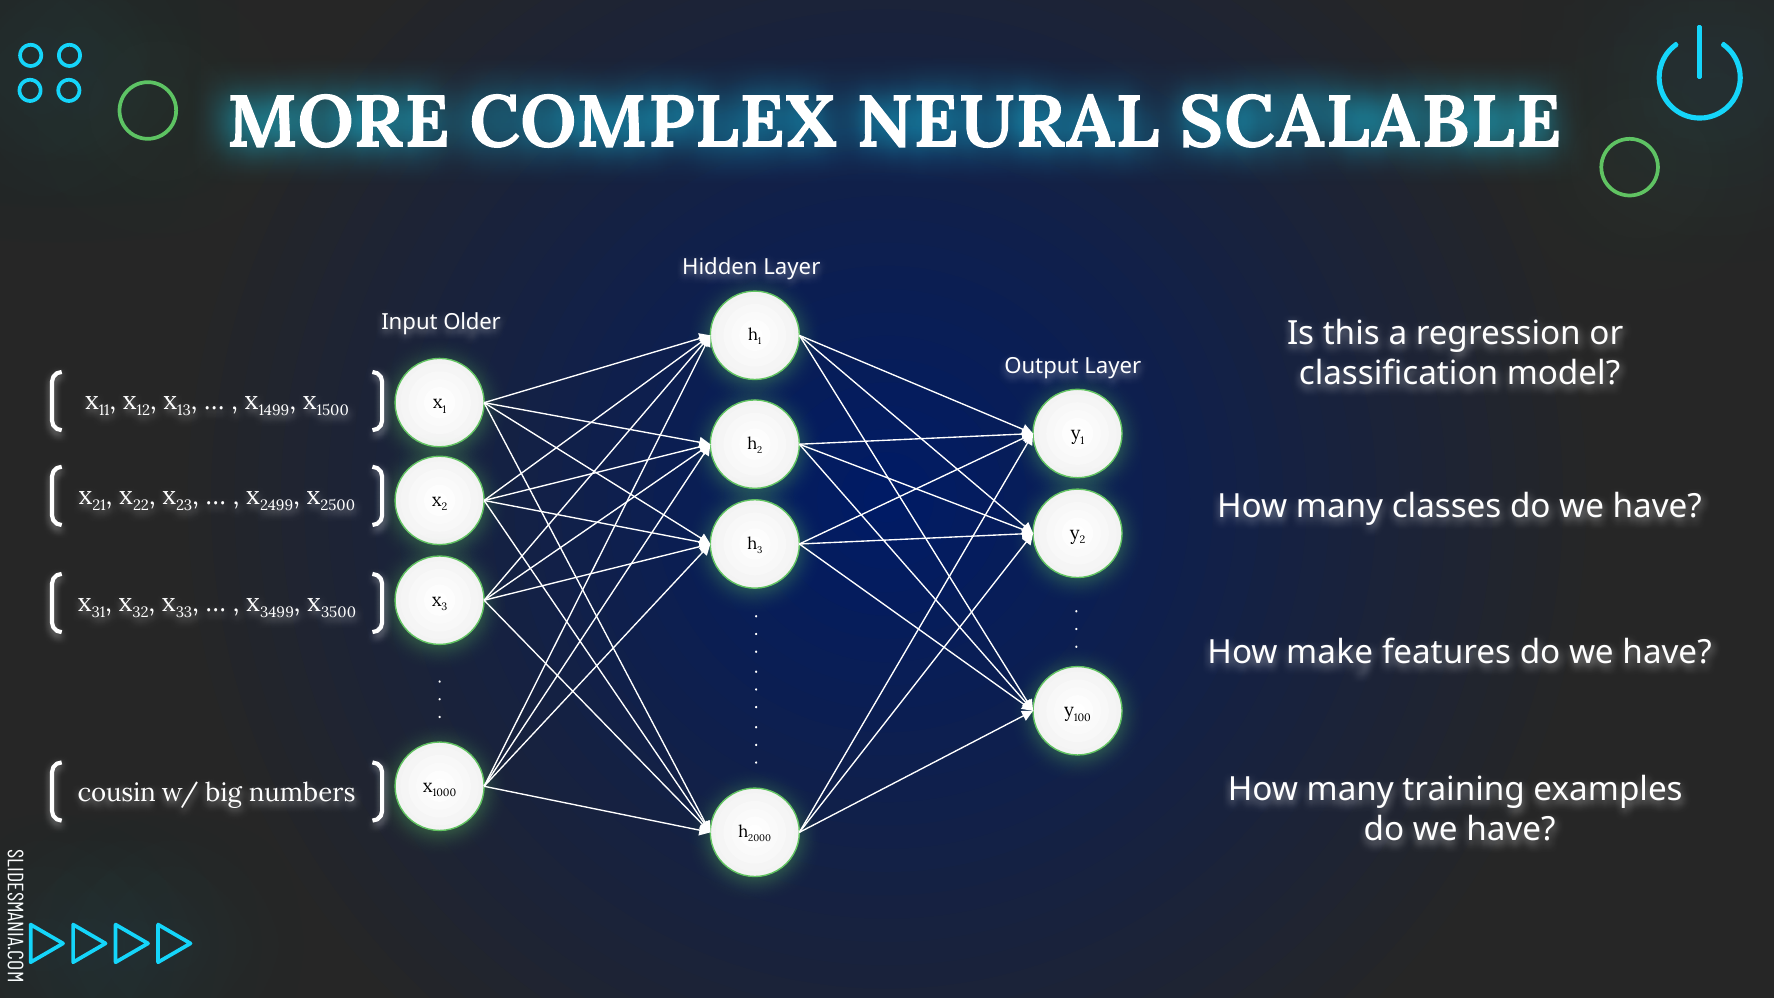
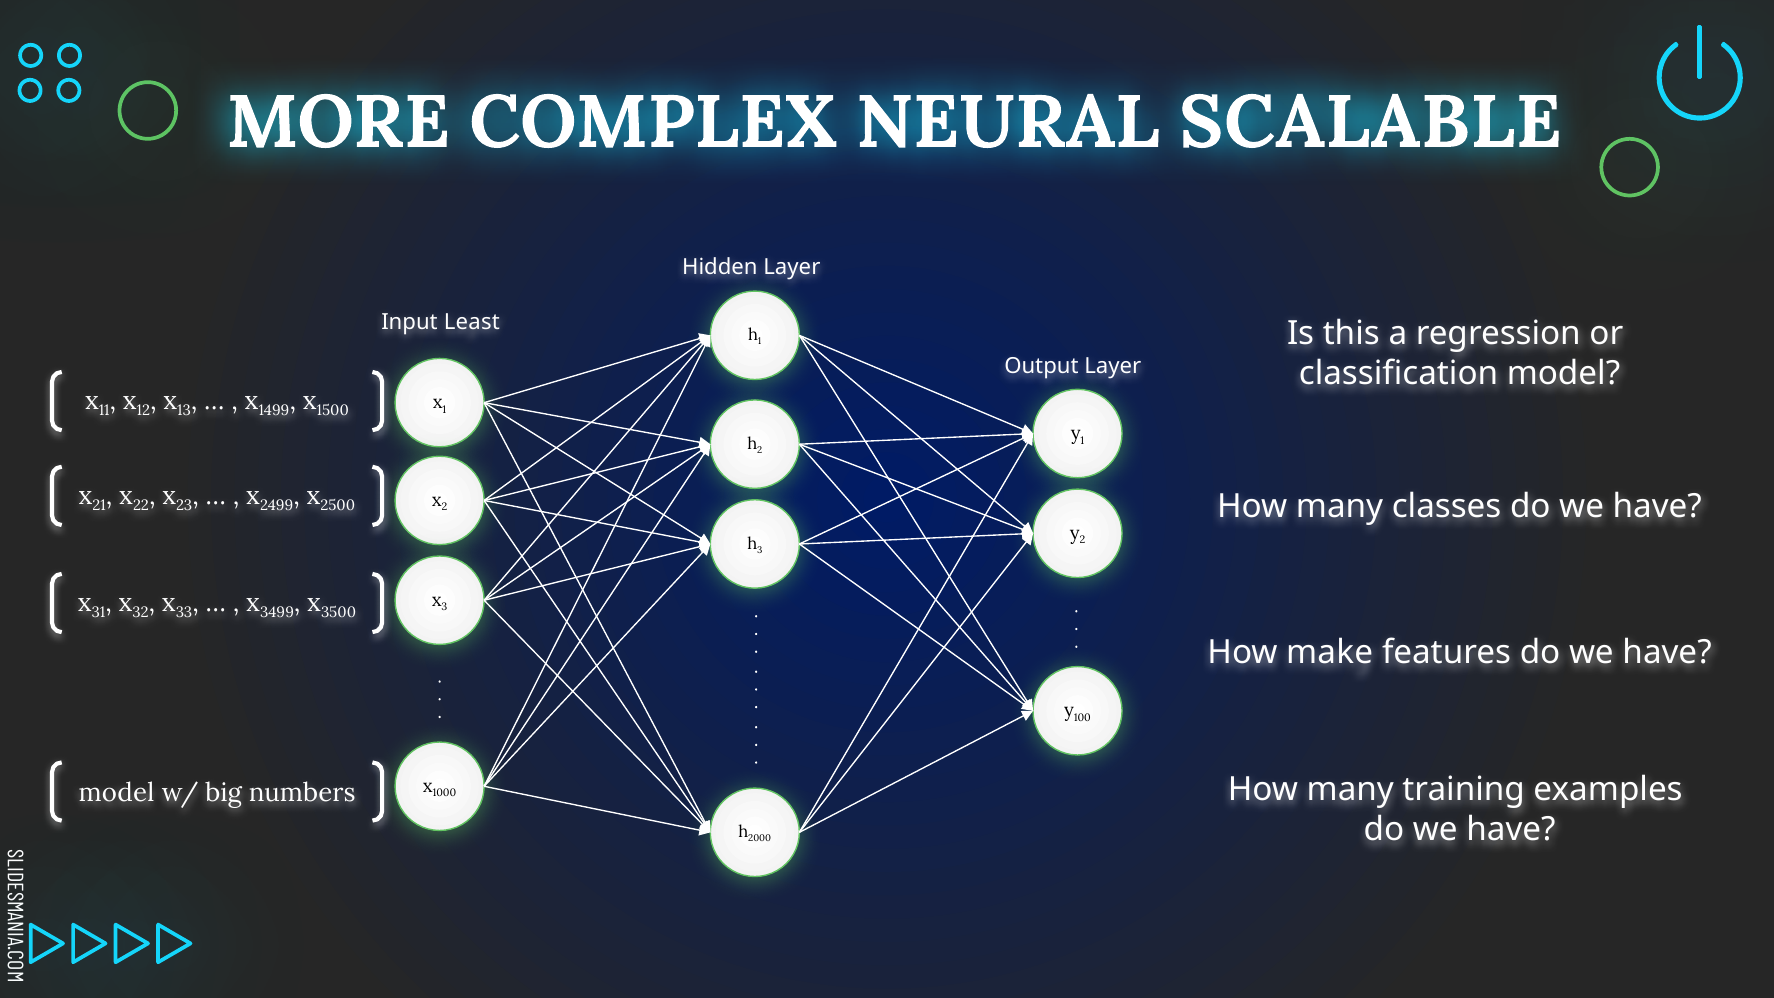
Older: Older -> Least
cousin at (117, 793): cousin -> model
